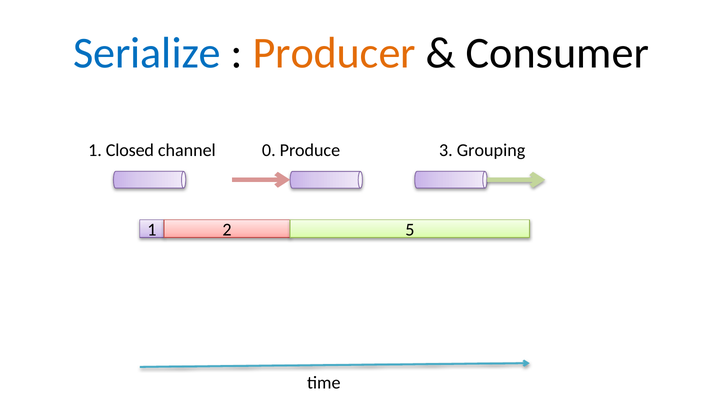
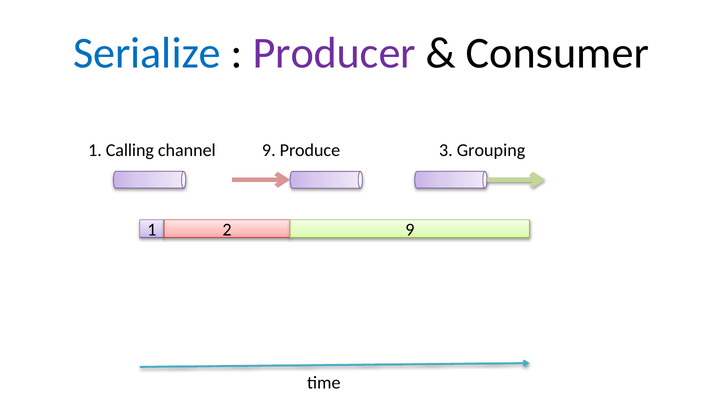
Producer colour: orange -> purple
Closed: Closed -> Calling
channel 0: 0 -> 9
2 5: 5 -> 9
